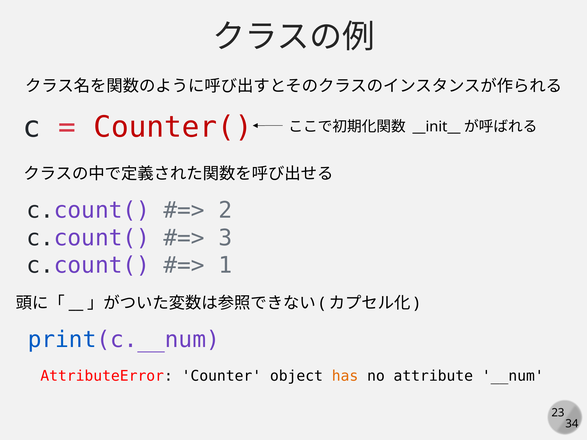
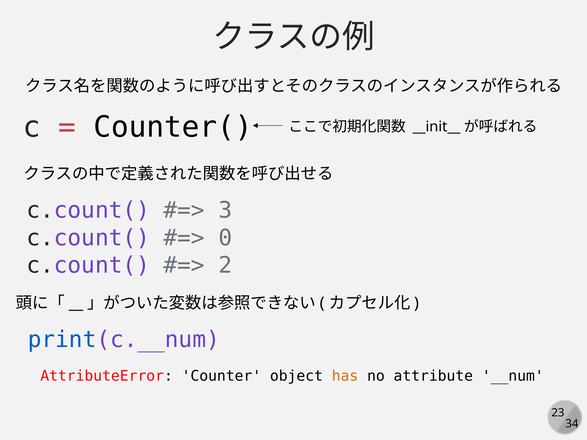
Counter( colour: red -> black
2: 2 -> 3
3: 3 -> 0
1: 1 -> 2
